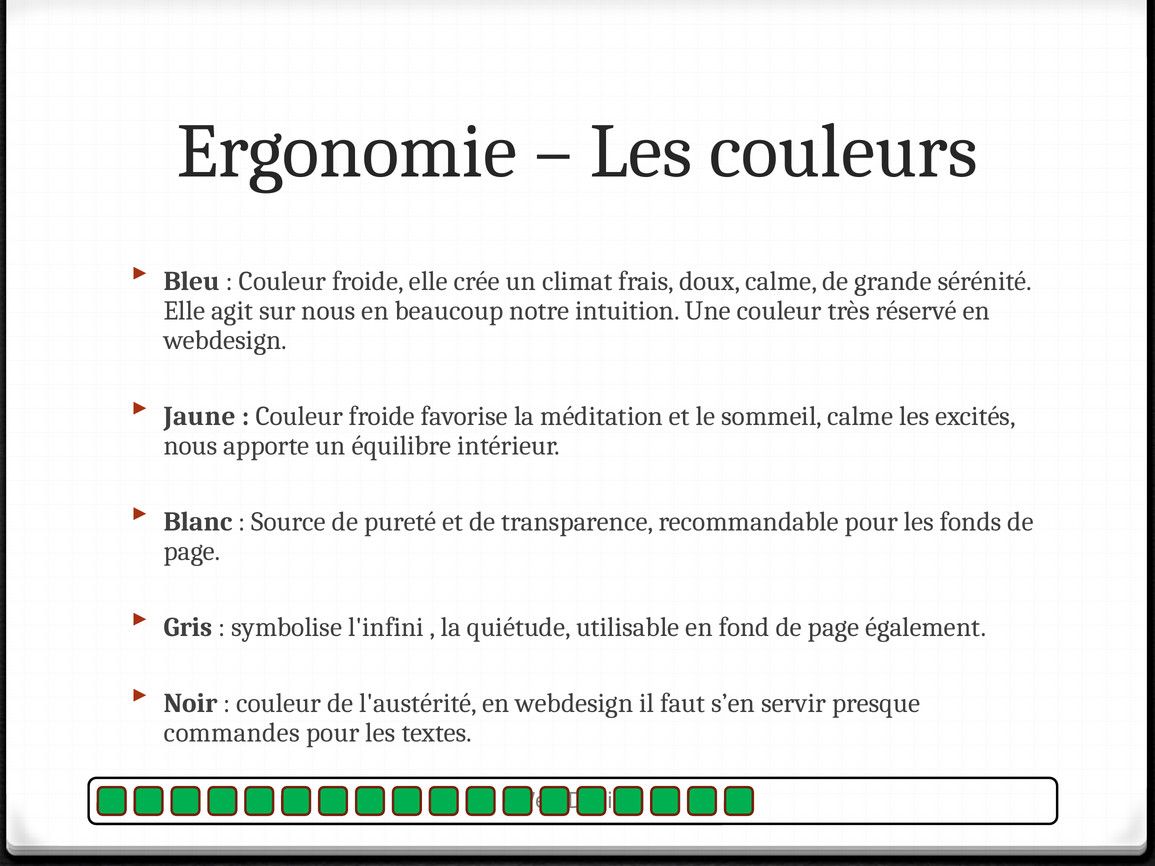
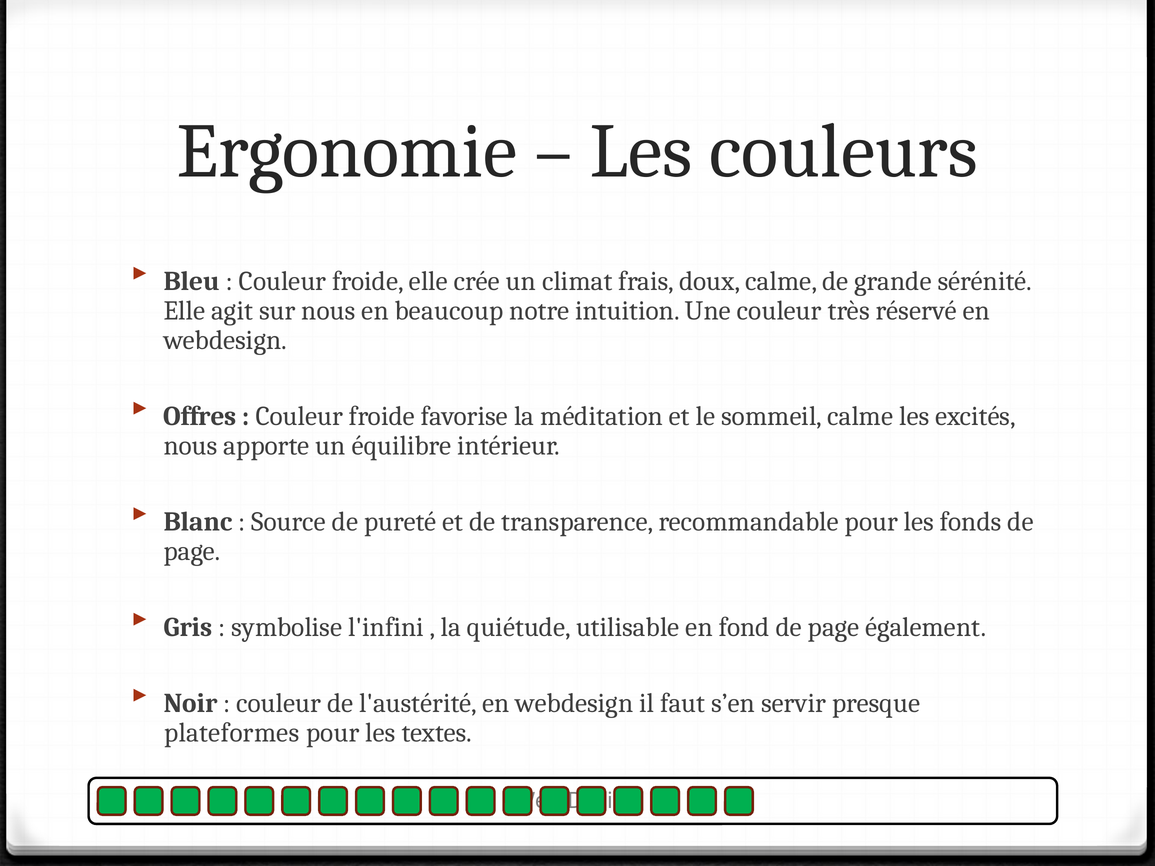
Jaune: Jaune -> Offres
commandes: commandes -> plateformes
